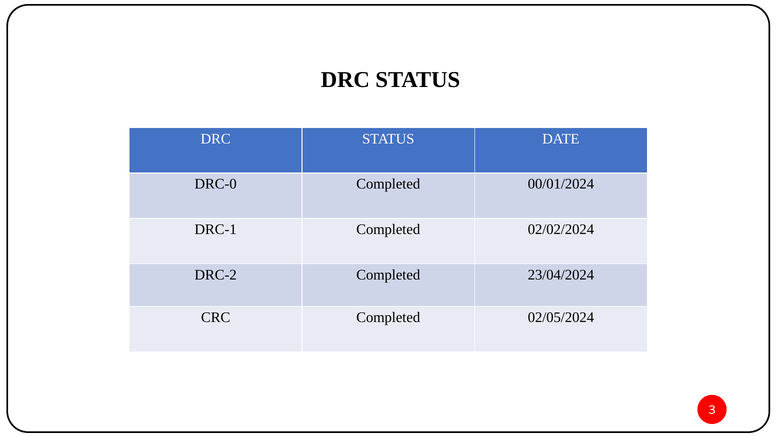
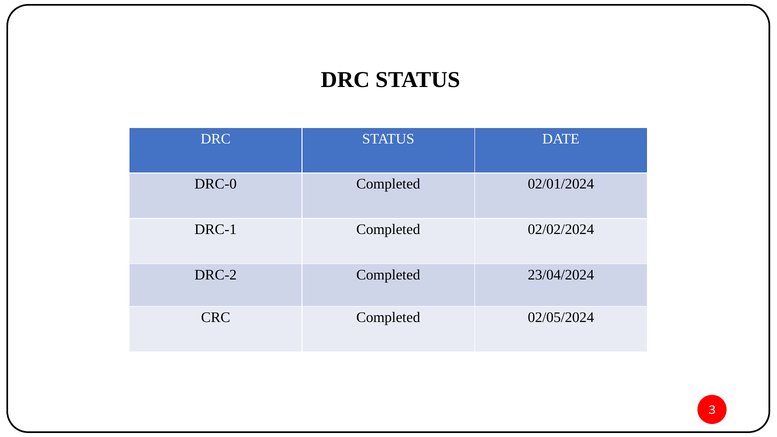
00/01/2024: 00/01/2024 -> 02/01/2024
